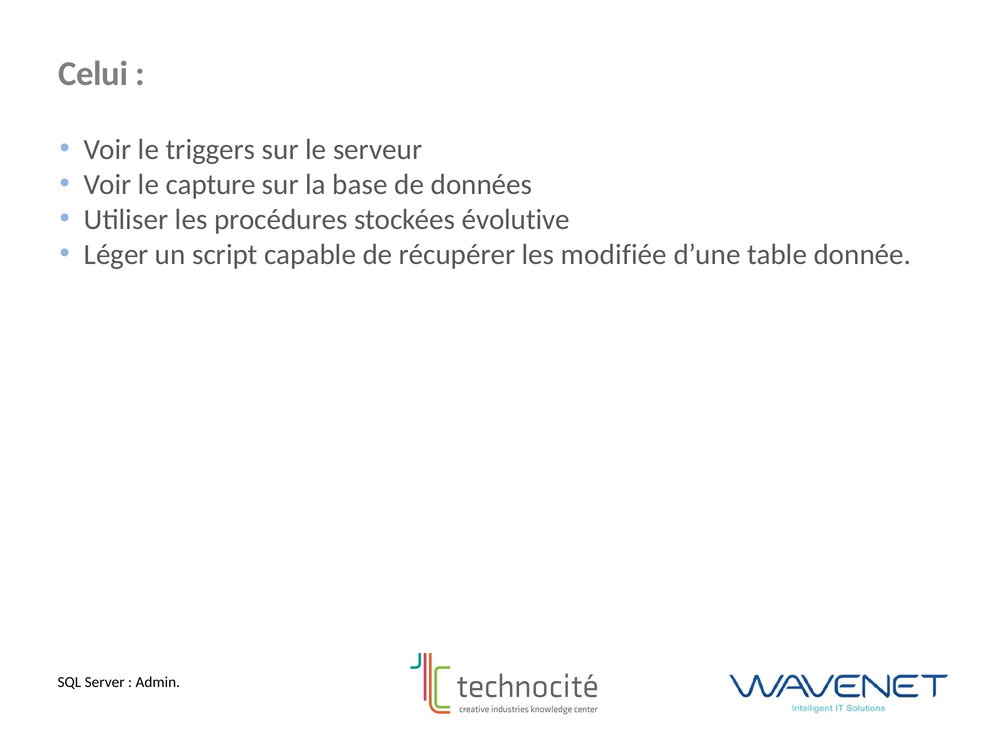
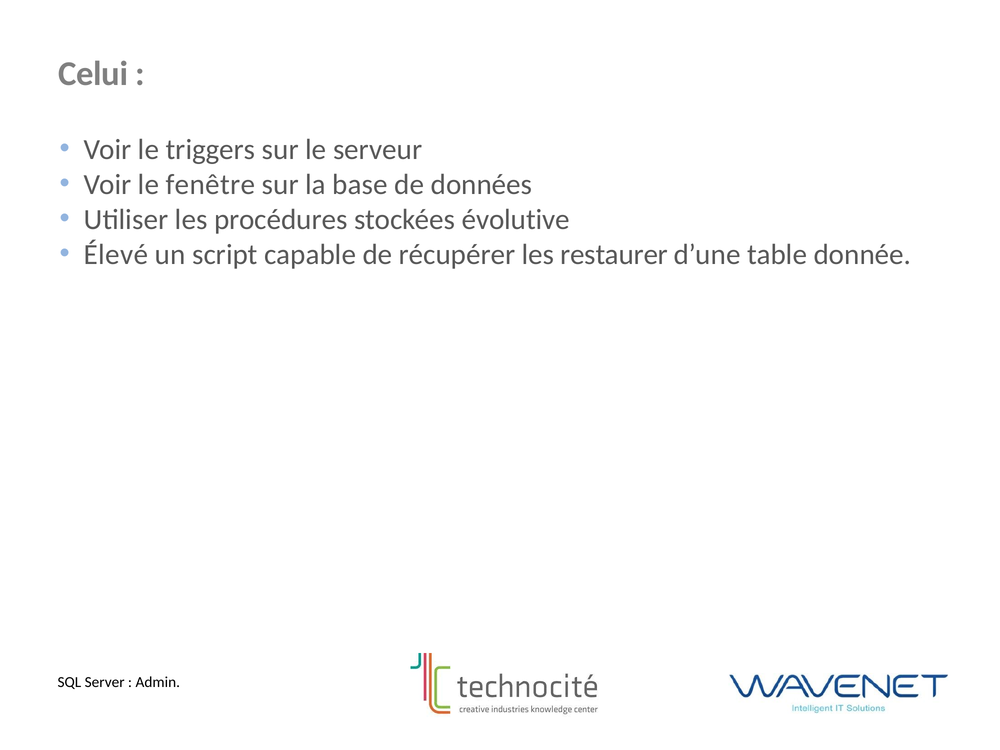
capture: capture -> fenêtre
Léger: Léger -> Élevé
modifiée: modifiée -> restaurer
